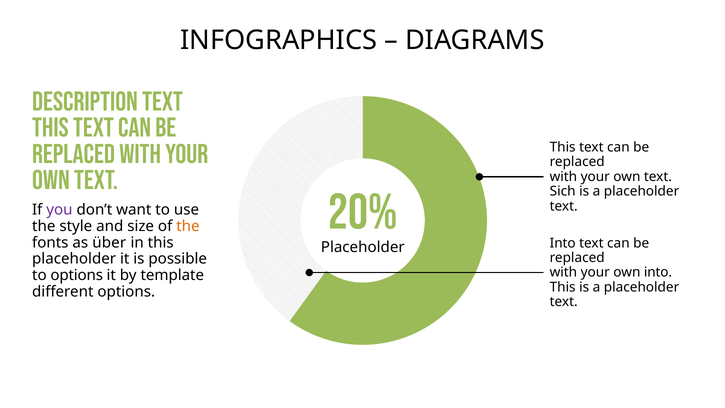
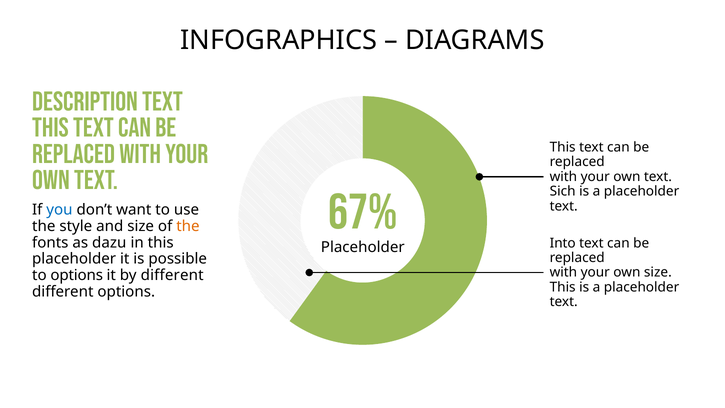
20%: 20% -> 67%
you colour: purple -> blue
über: über -> dazu
own into: into -> size
by template: template -> different
